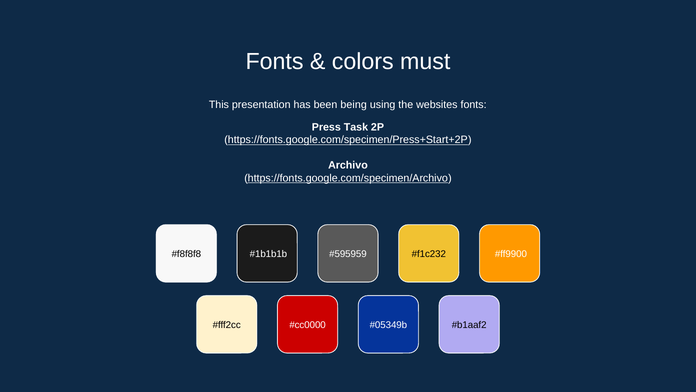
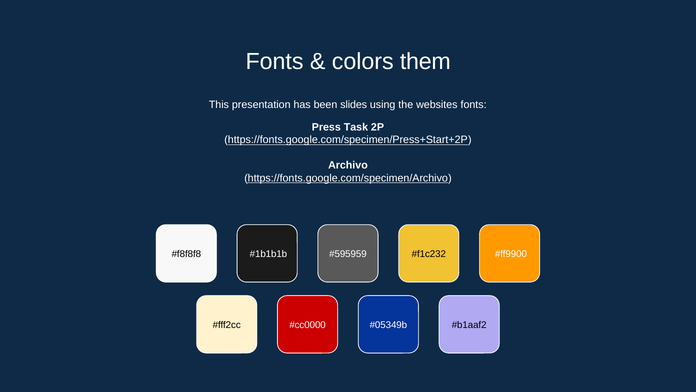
must: must -> them
being: being -> slides
